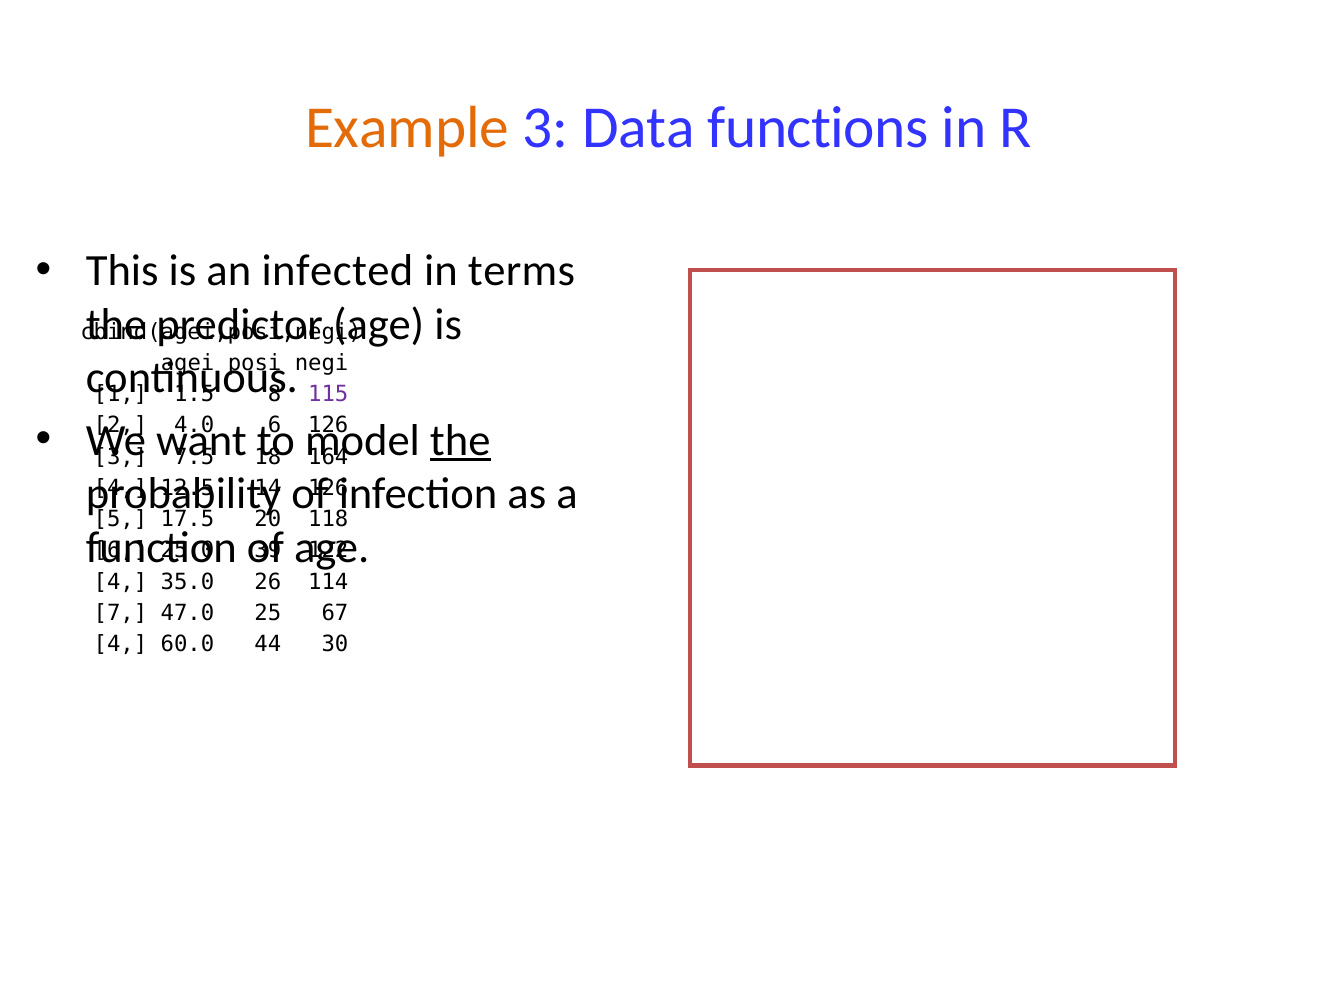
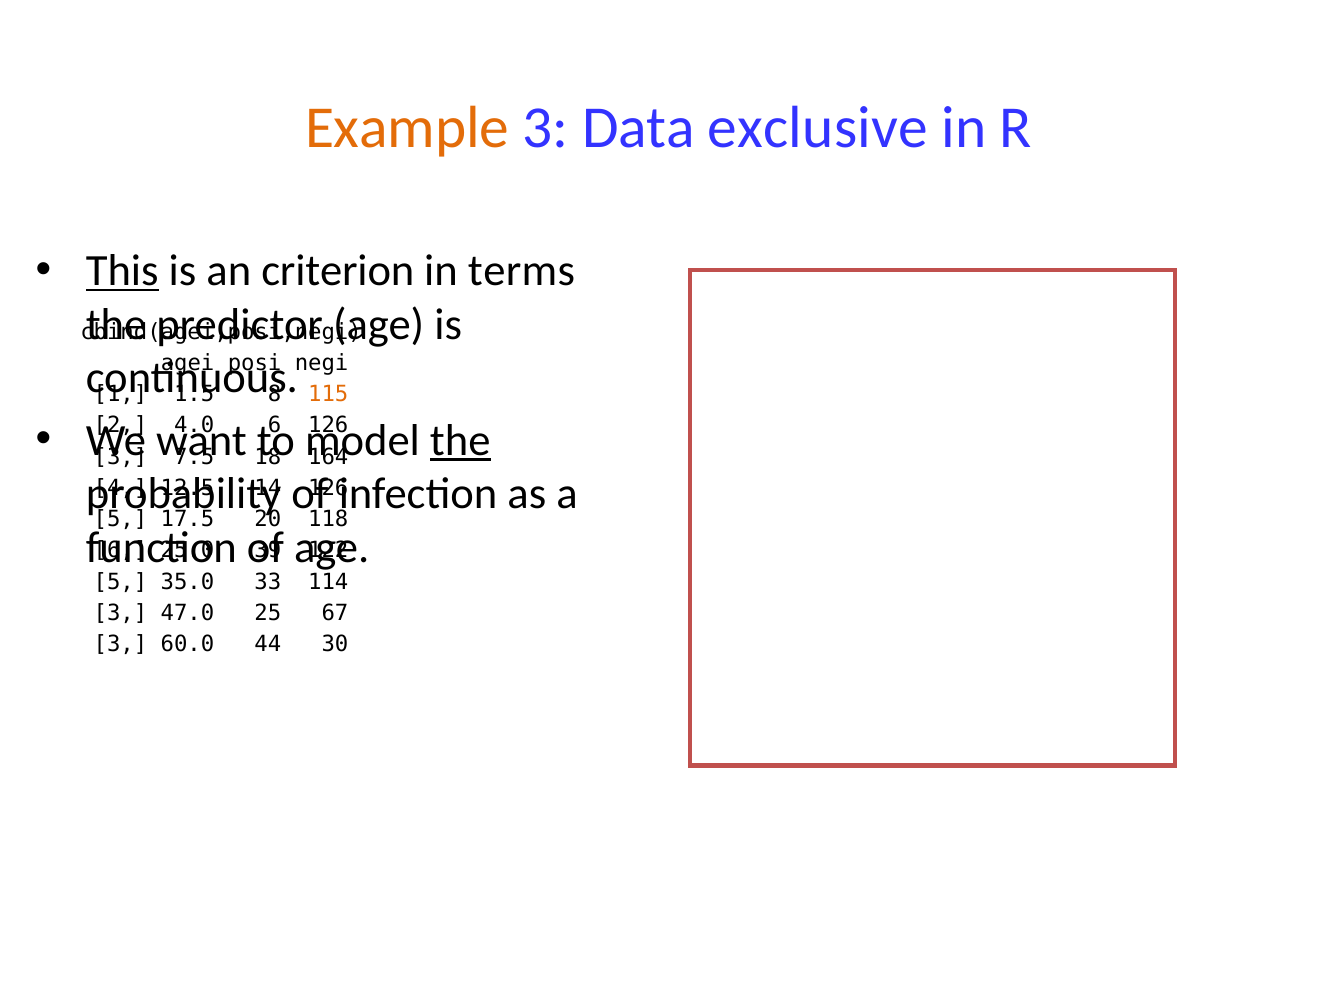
functions: functions -> exclusive
This underline: none -> present
infected: infected -> criterion
115 colour: purple -> orange
4 at (120, 582): 4 -> 5
26: 26 -> 33
7 at (120, 613): 7 -> 3
4 at (120, 644): 4 -> 3
